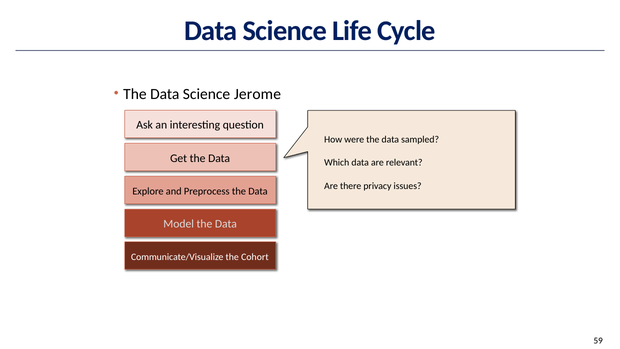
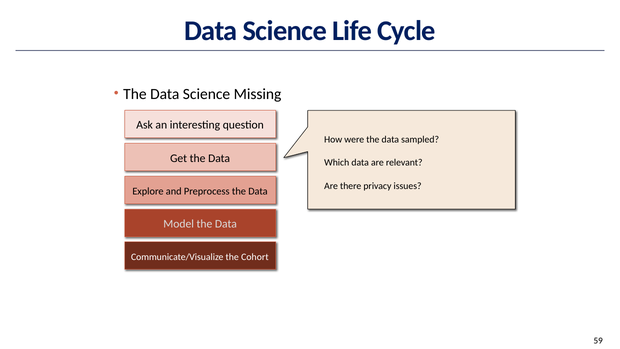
Jerome: Jerome -> Missing
